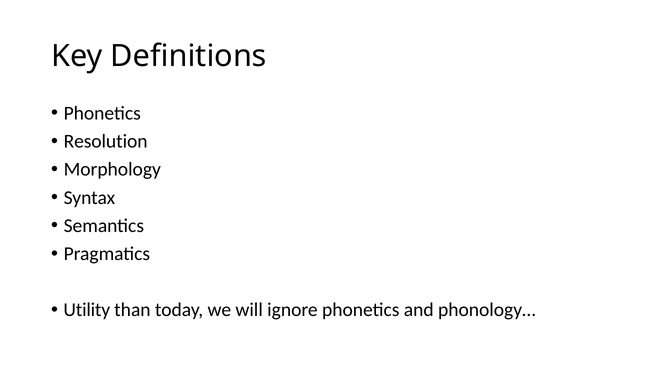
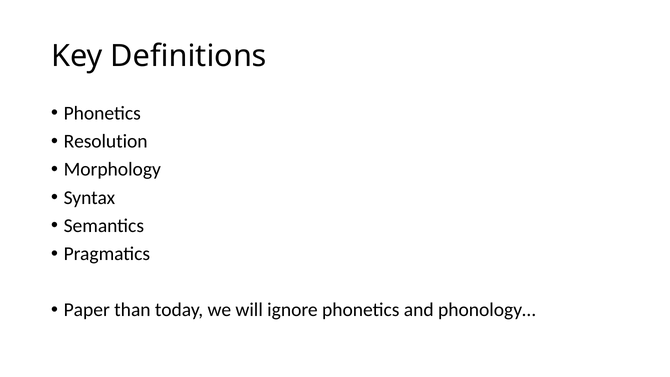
Utility: Utility -> Paper
